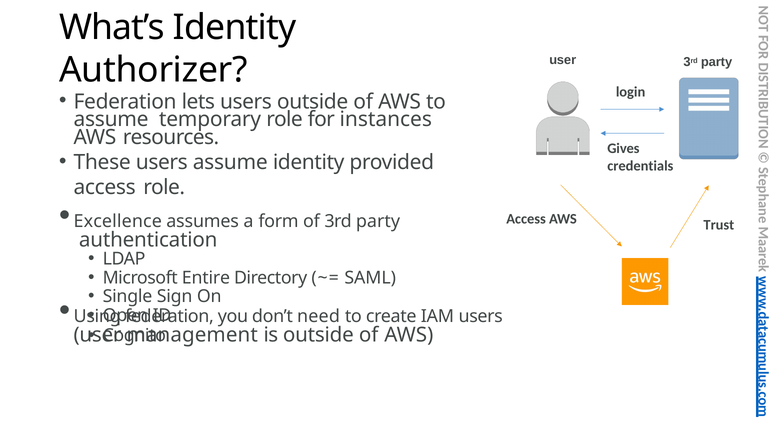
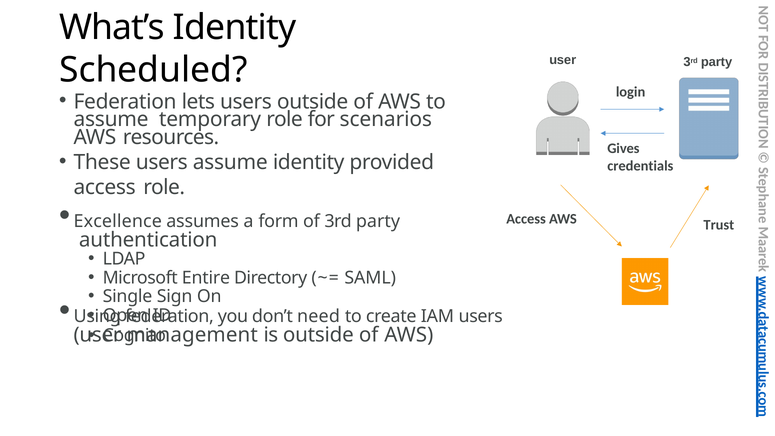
Authorizer: Authorizer -> Scheduled
instances: instances -> scenarios
